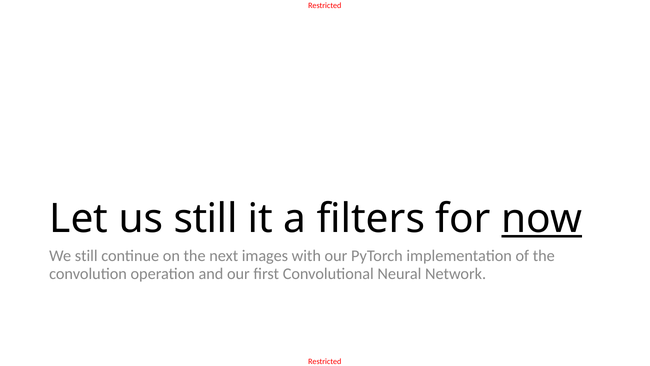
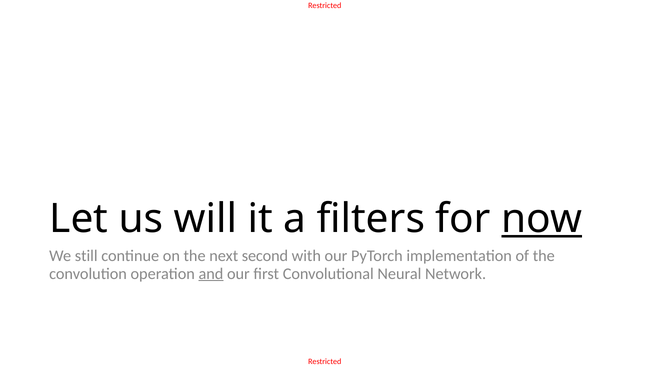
us still: still -> will
images: images -> second
and underline: none -> present
